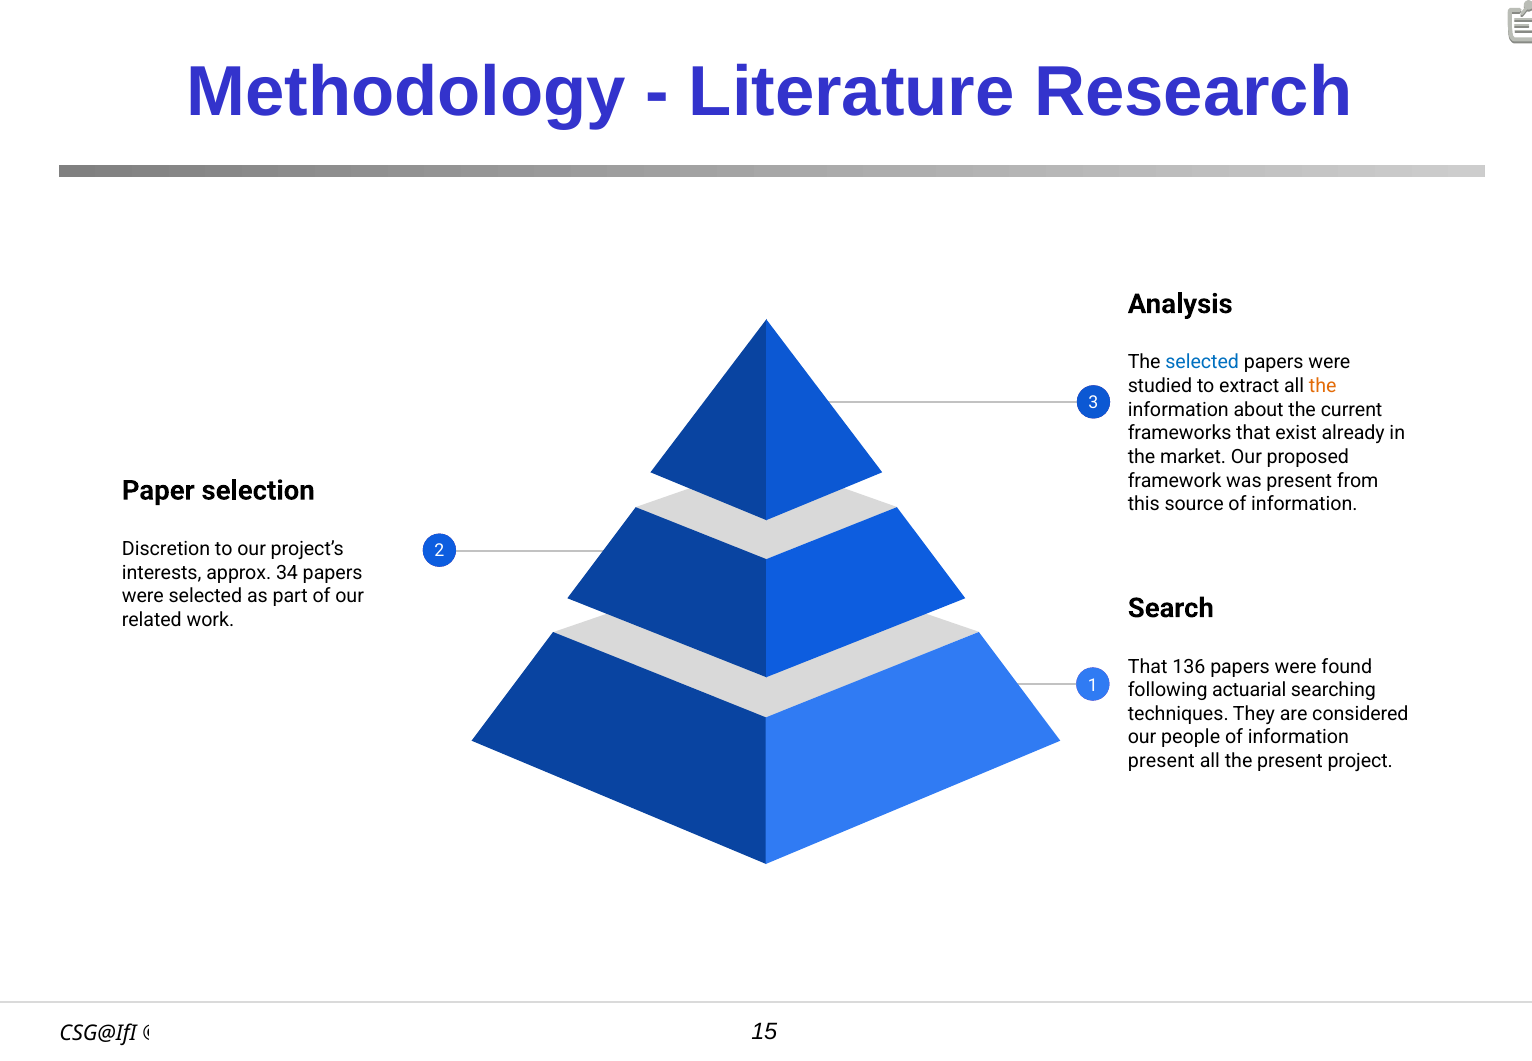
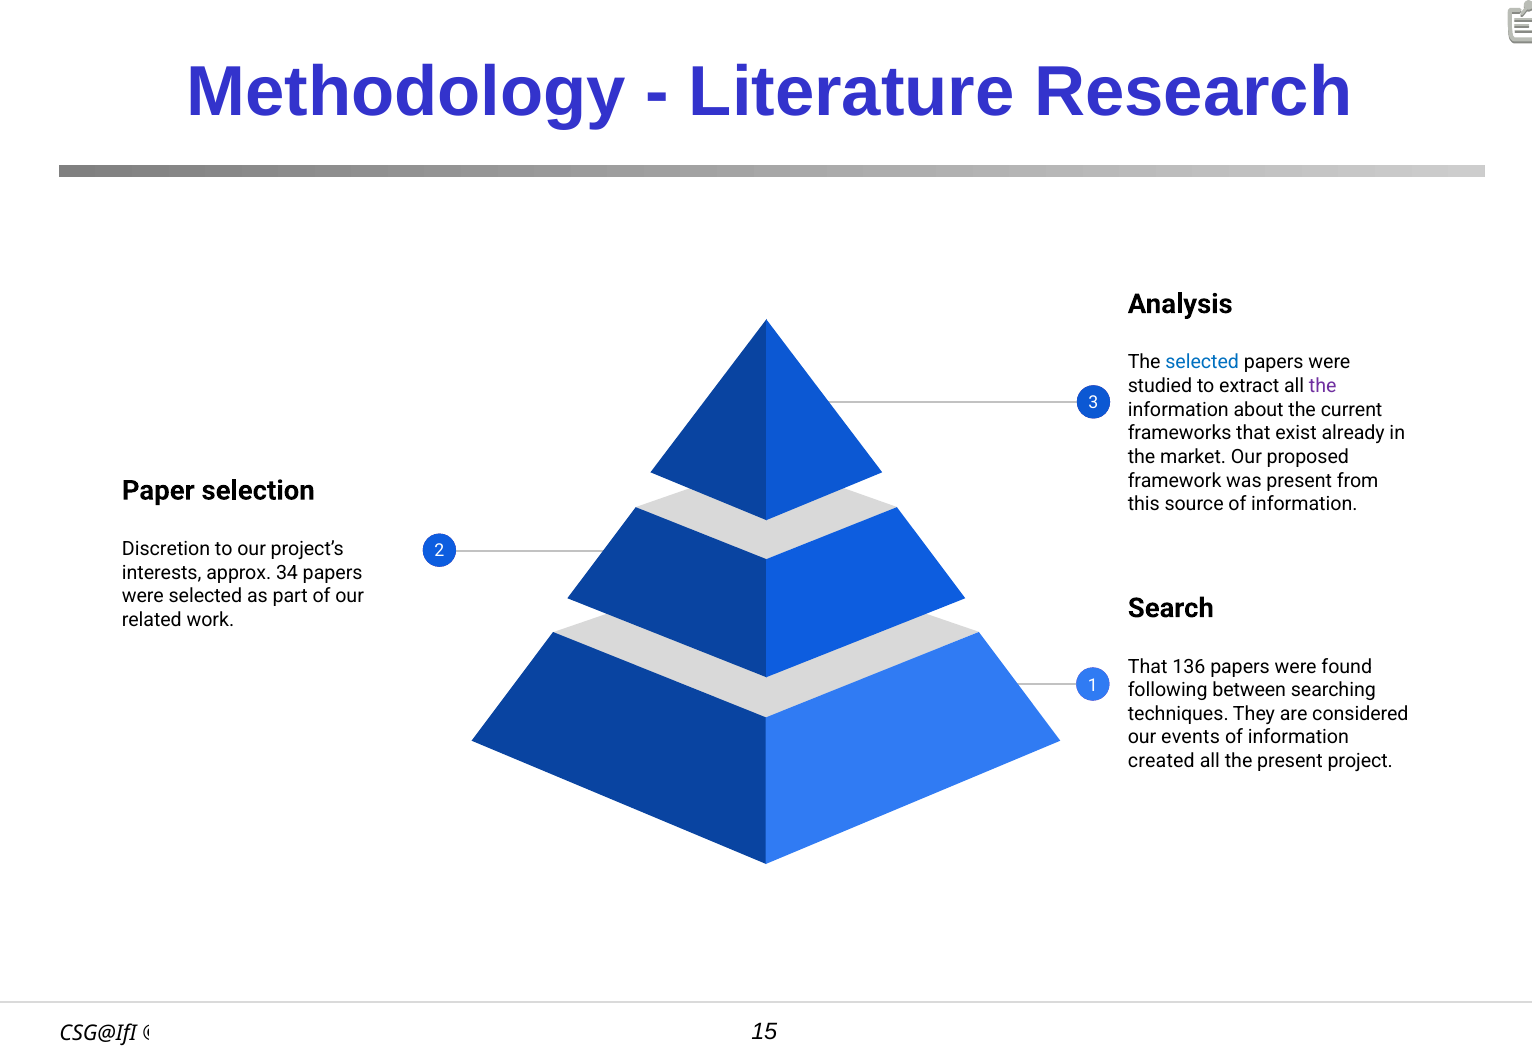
the at (1323, 386) colour: orange -> purple
actuarial: actuarial -> between
people: people -> events
present at (1161, 761): present -> created
